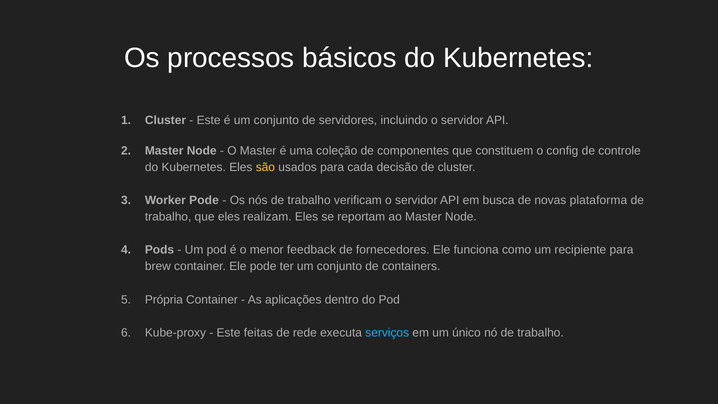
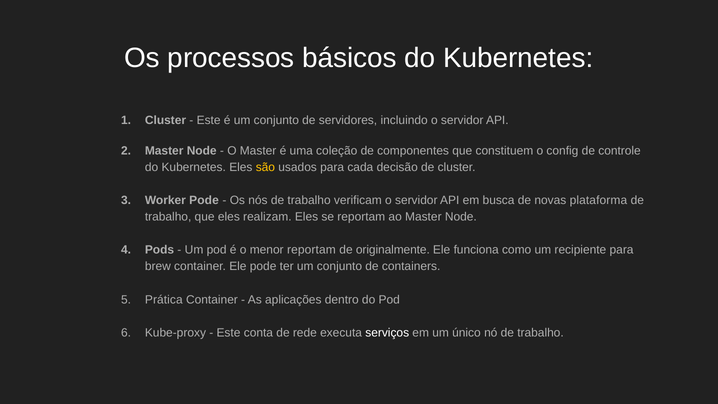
menor feedback: feedback -> reportam
fornecedores: fornecedores -> originalmente
Própria: Própria -> Prática
feitas: feitas -> conta
serviços colour: light blue -> white
